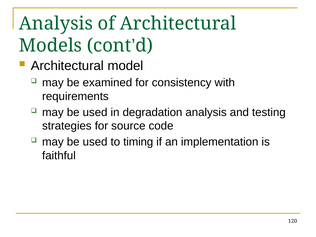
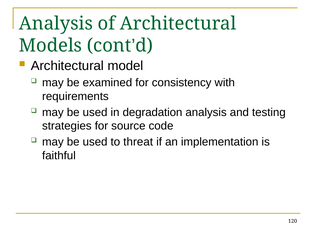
timing: timing -> threat
